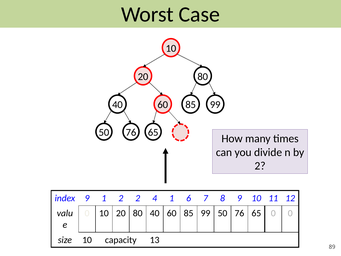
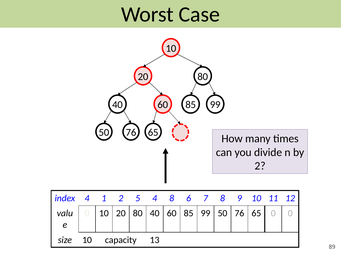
index 9: 9 -> 4
2 2: 2 -> 5
4 1: 1 -> 8
